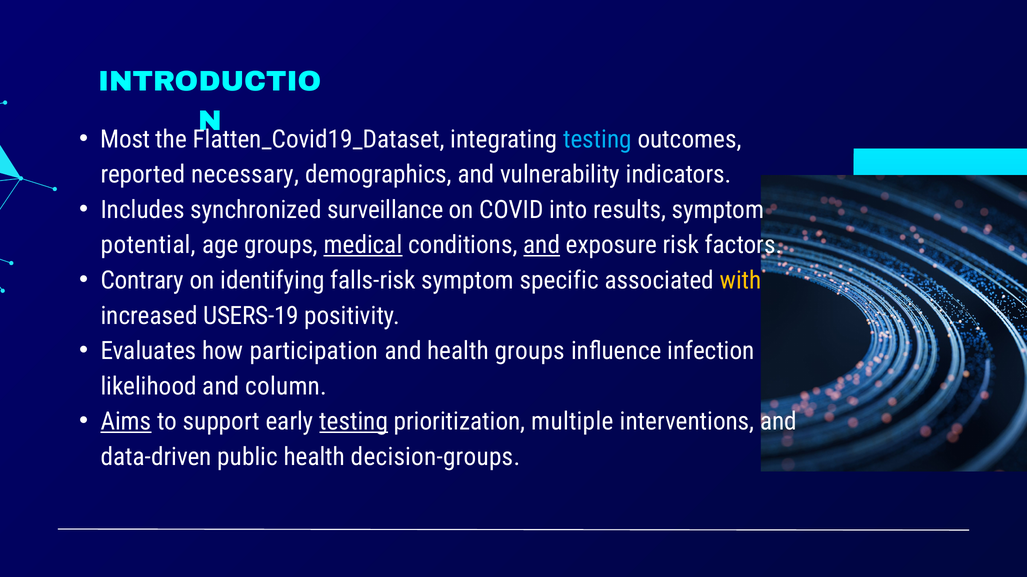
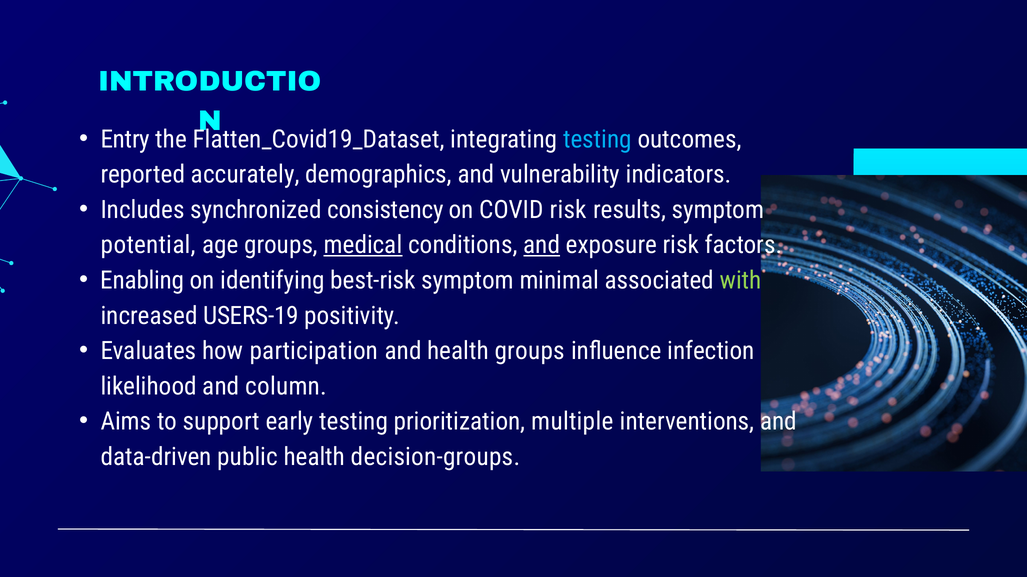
Most: Most -> Entry
necessary: necessary -> accurately
surveillance: surveillance -> consistency
COVID into: into -> risk
Contrary: Contrary -> Enabling
falls-risk: falls-risk -> best-risk
specific: specific -> minimal
with colour: yellow -> light green
Aims underline: present -> none
testing at (354, 422) underline: present -> none
